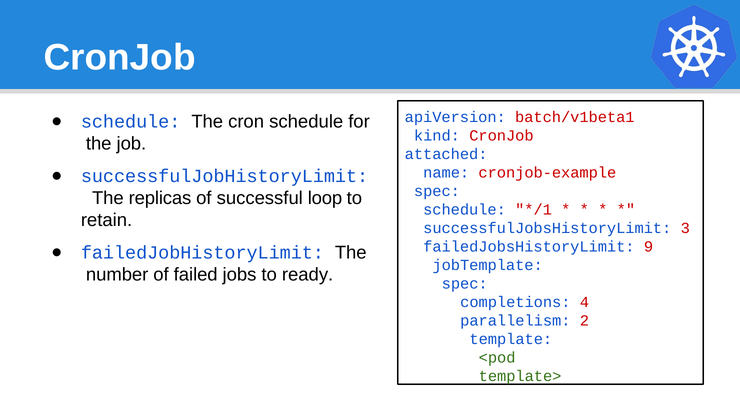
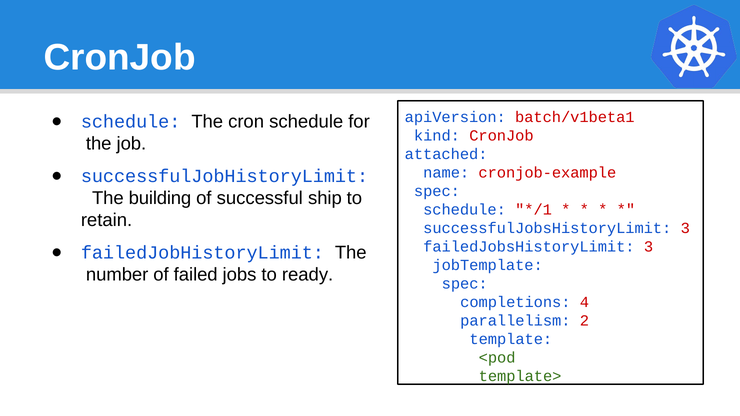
replicas: replicas -> building
loop: loop -> ship
failedJobsHistoryLimit 9: 9 -> 3
